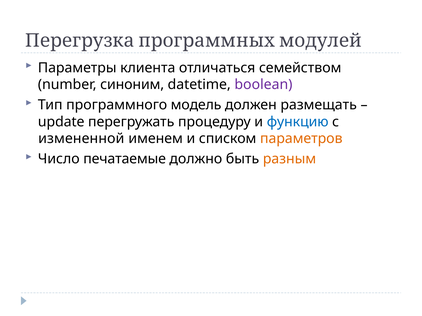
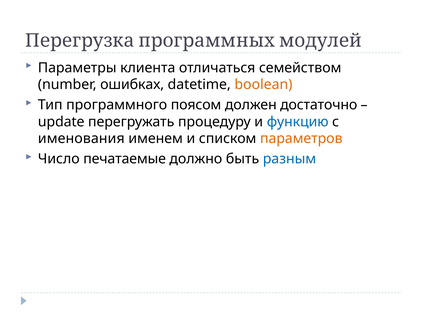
синоним: синоним -> ошибках
boolean colour: purple -> orange
модель: модель -> поясом
размещать: размещать -> достаточно
измененной: измененной -> именования
разным colour: orange -> blue
